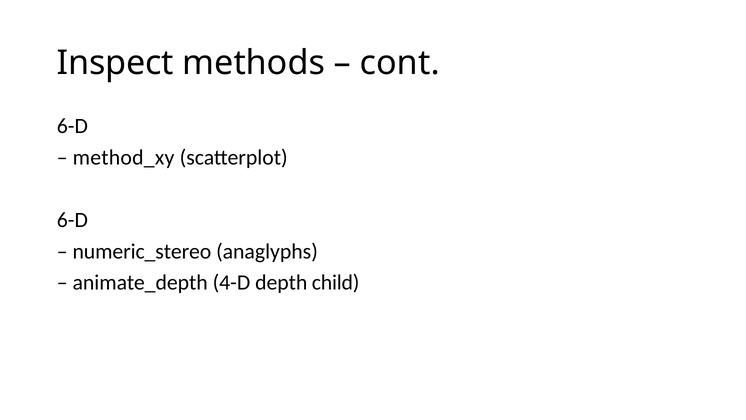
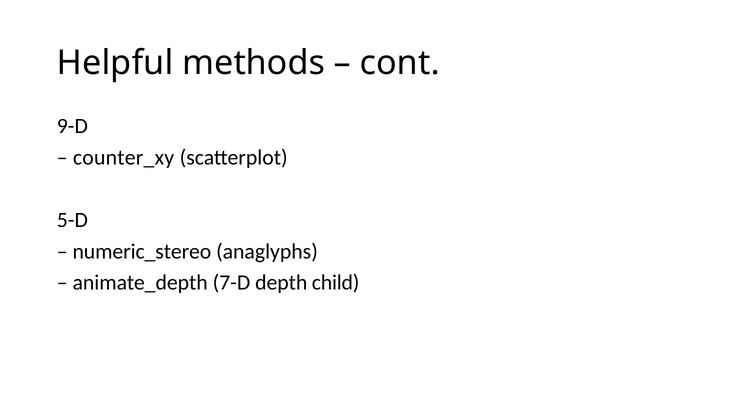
Inspect: Inspect -> Helpful
6-D at (72, 126): 6-D -> 9-D
method_xy: method_xy -> counter_xy
6-D at (72, 220): 6-D -> 5-D
4-D: 4-D -> 7-D
